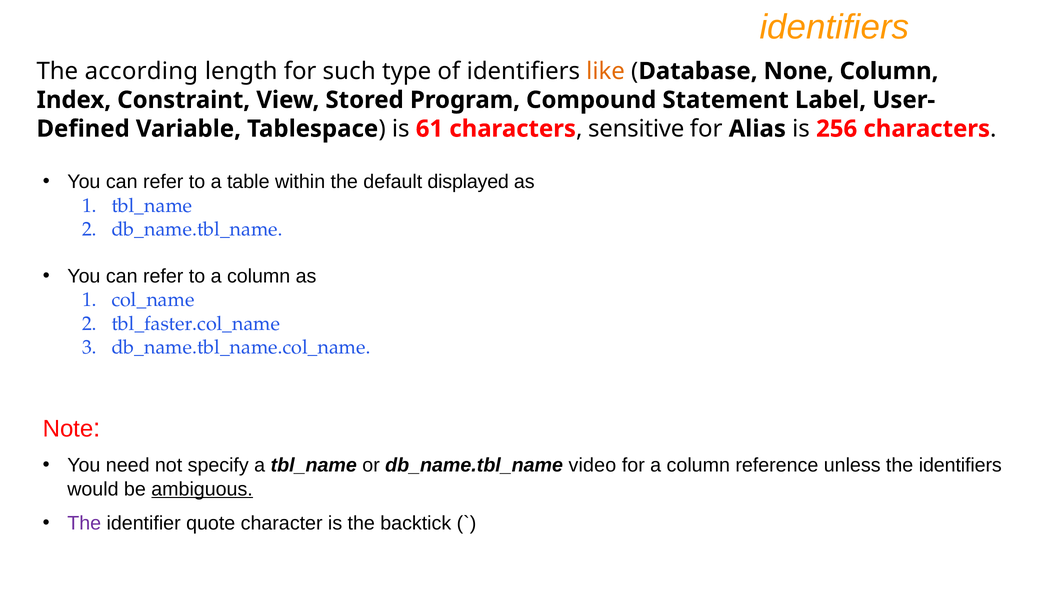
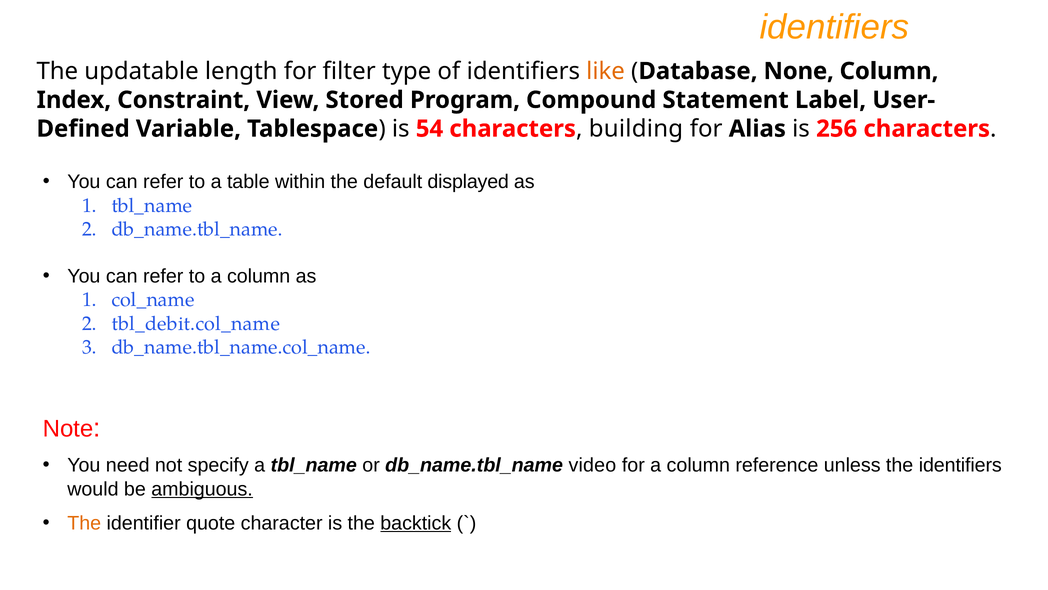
according: according -> updatable
such: such -> filter
61: 61 -> 54
sensitive: sensitive -> building
tbl_faster.col_name: tbl_faster.col_name -> tbl_debit.col_name
The at (84, 523) colour: purple -> orange
backtick underline: none -> present
